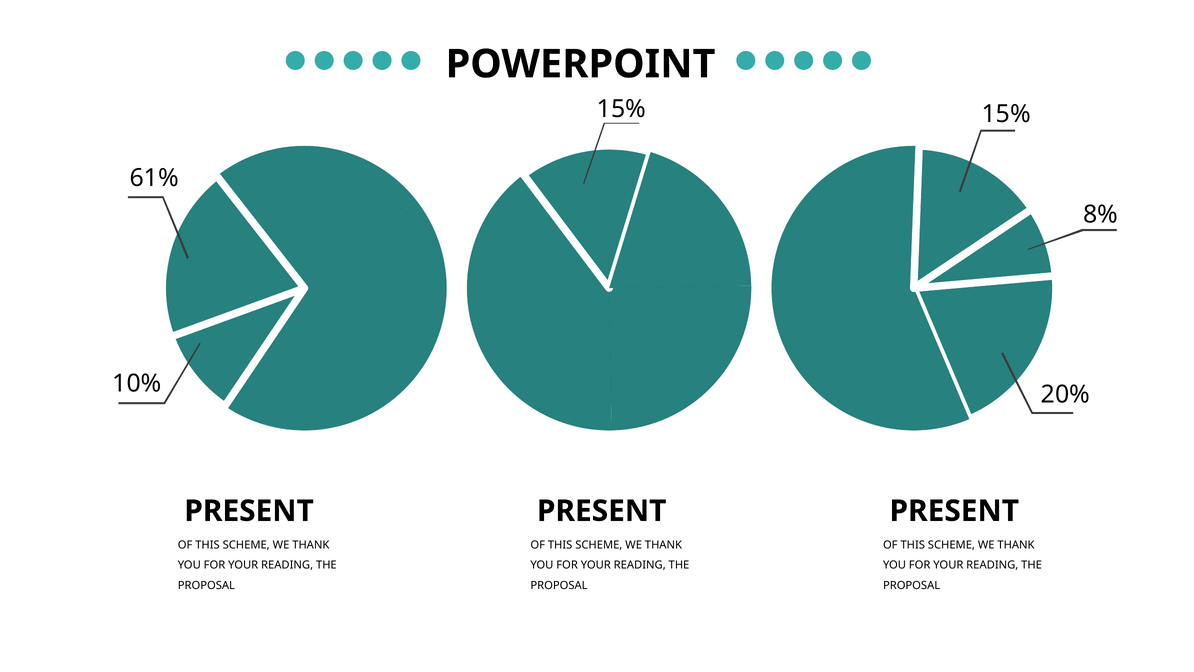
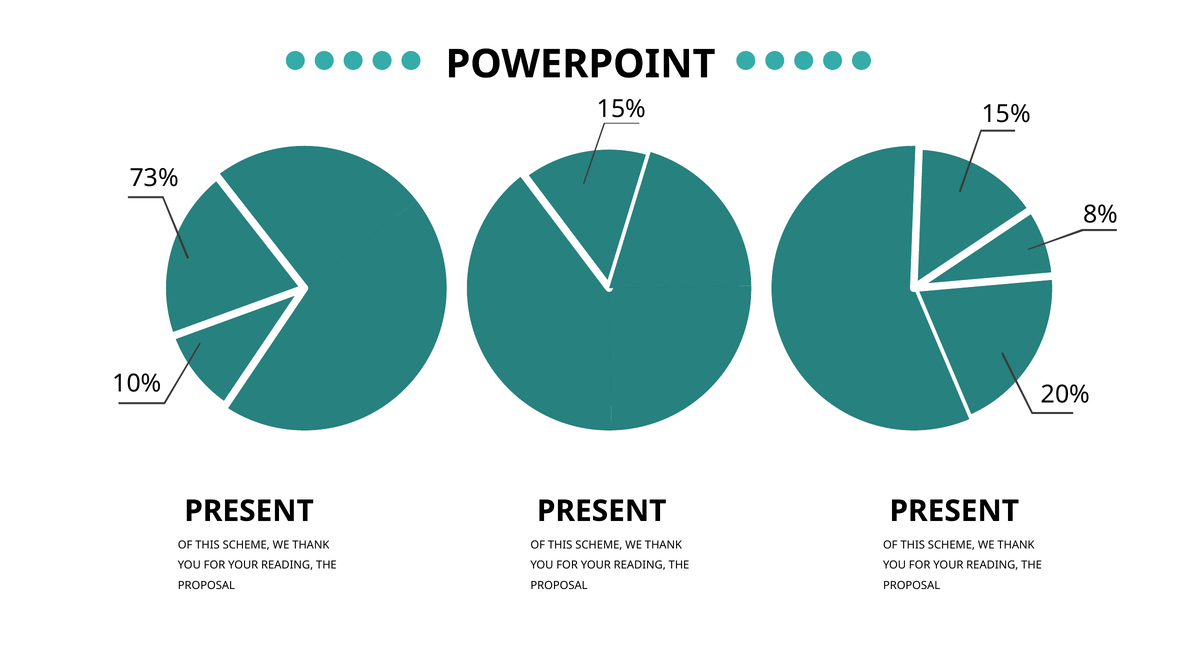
61%: 61% -> 73%
